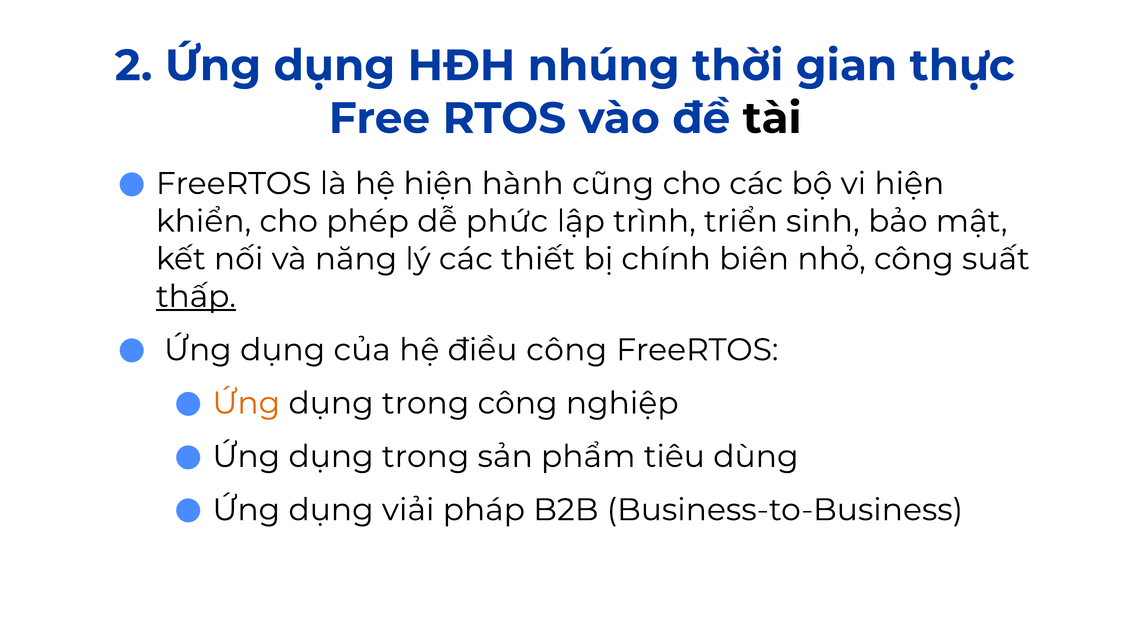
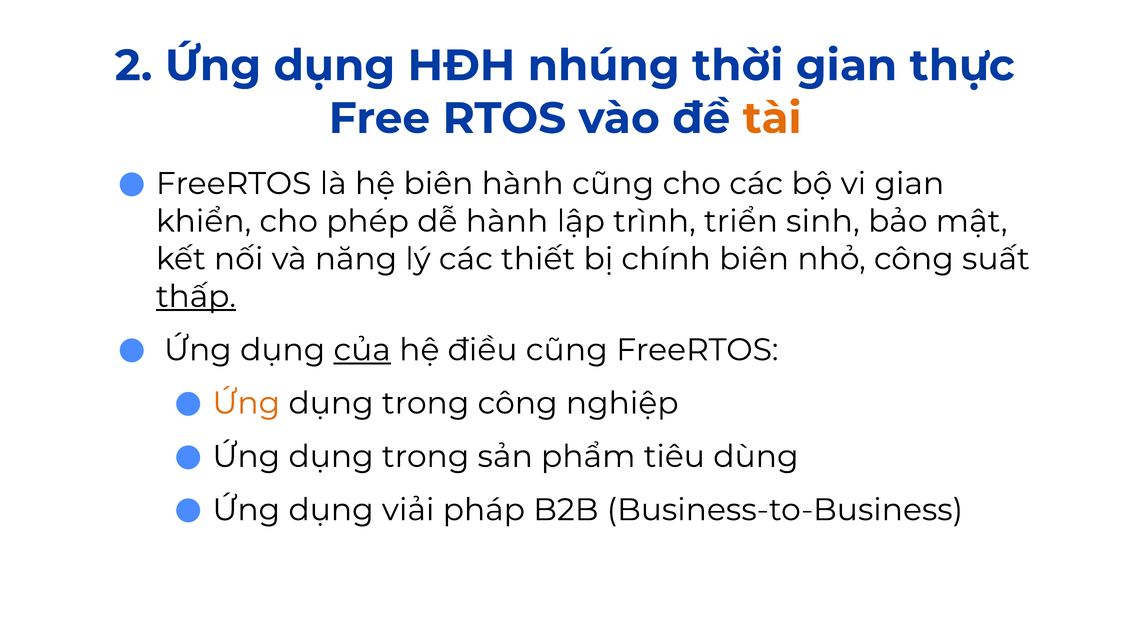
tài colour: black -> orange
hệ hiện: hiện -> biên
vi hiện: hiện -> gian
dễ phức: phức -> hành
của underline: none -> present
điều công: công -> cũng
